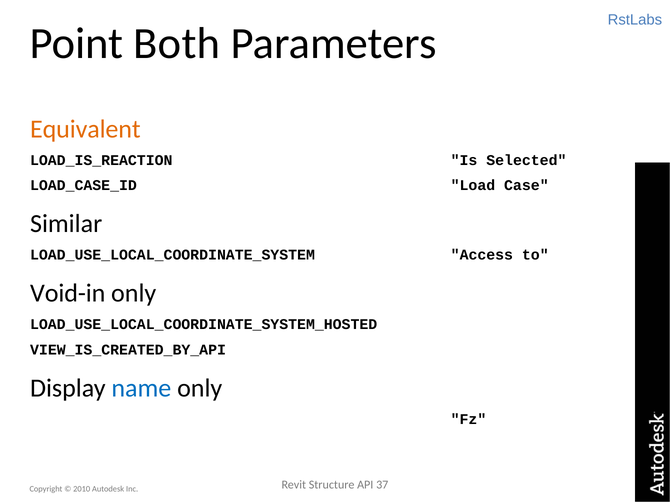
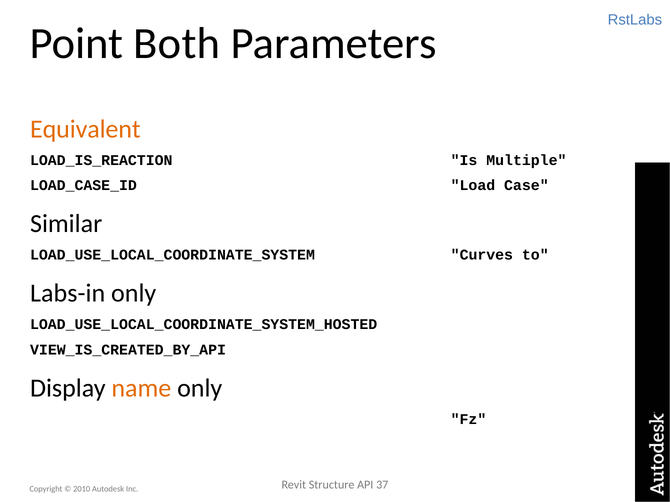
Selected: Selected -> Multiple
Access: Access -> Curves
Void-in: Void-in -> Labs-in
name colour: blue -> orange
